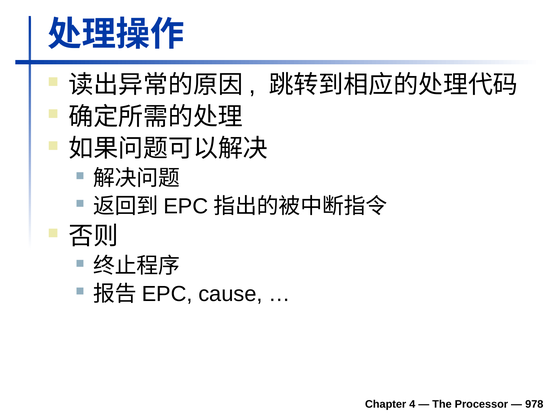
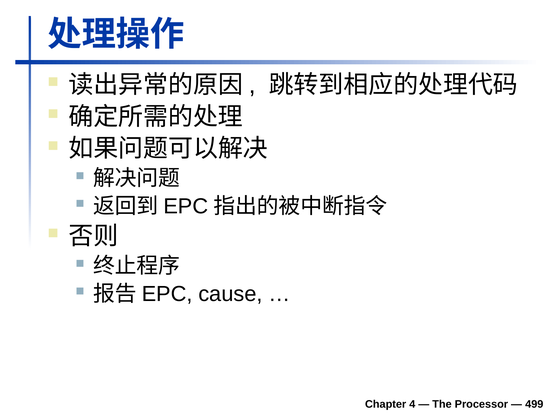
978: 978 -> 499
